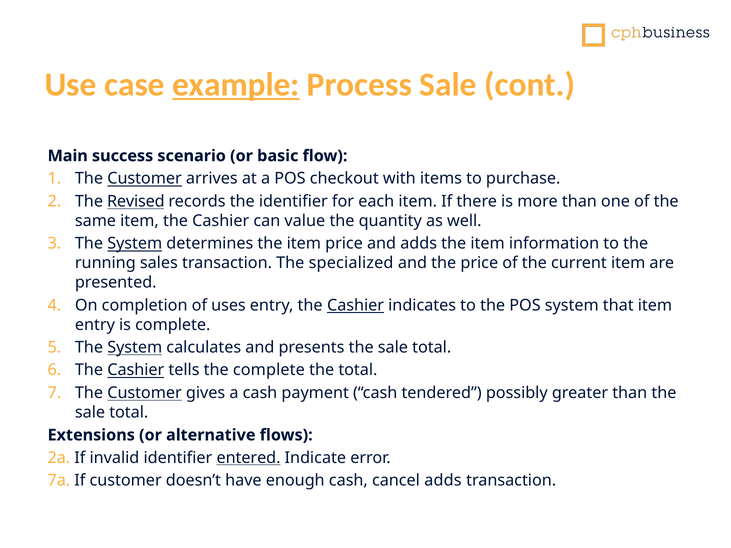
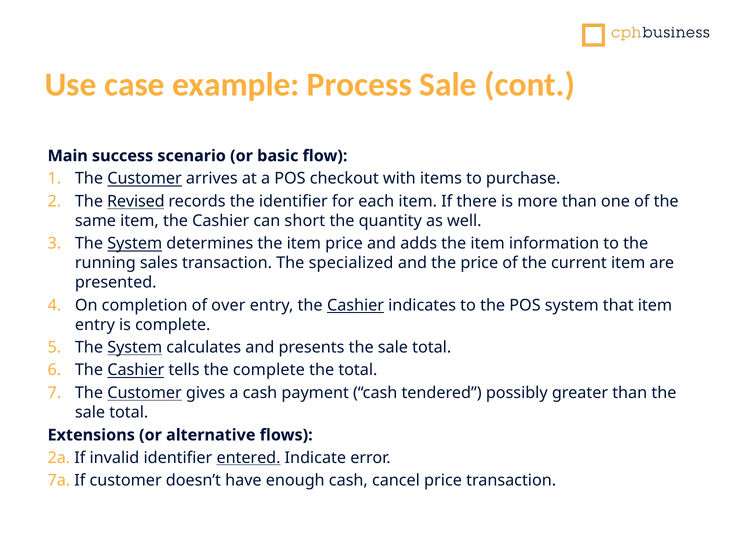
example underline: present -> none
value: value -> short
uses: uses -> over
cancel adds: adds -> price
